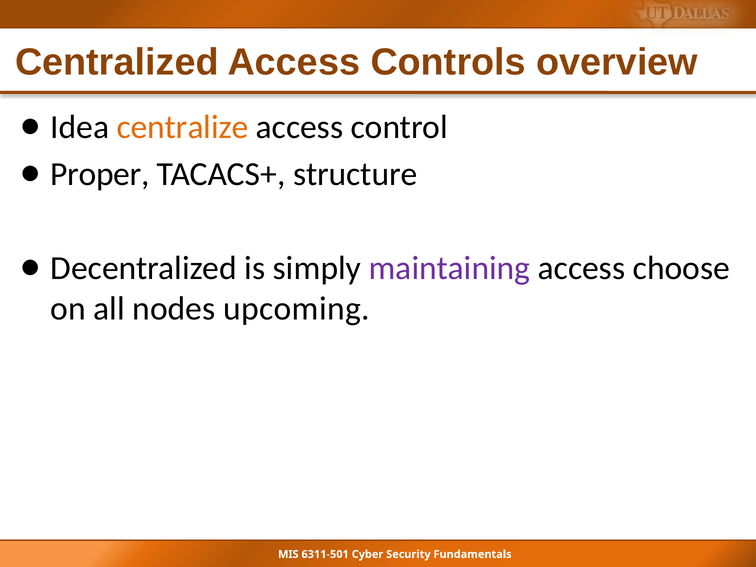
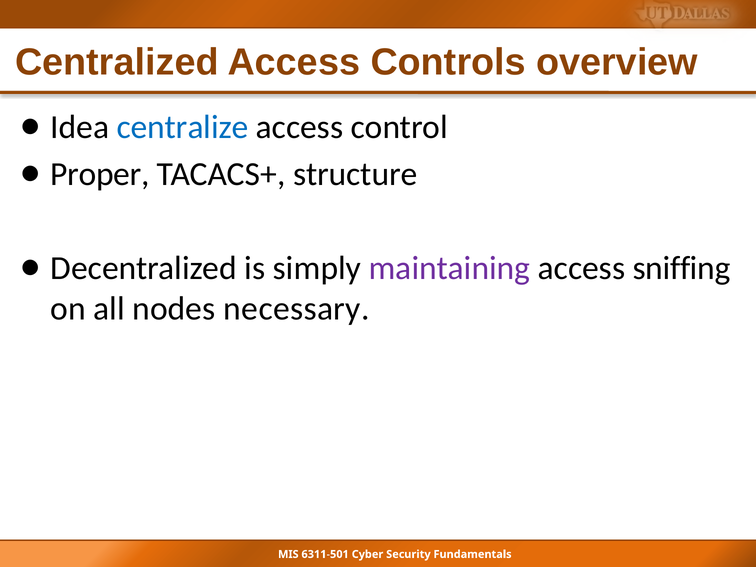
centralize colour: orange -> blue
choose: choose -> sniffing
upcoming: upcoming -> necessary
